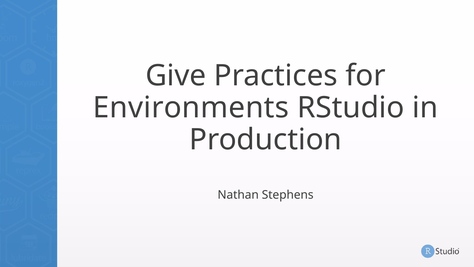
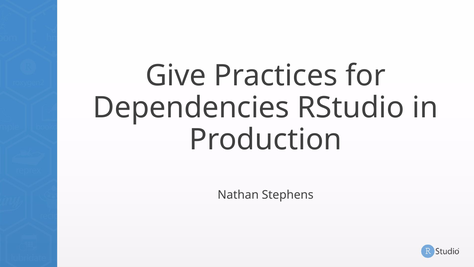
Environments: Environments -> Dependencies
